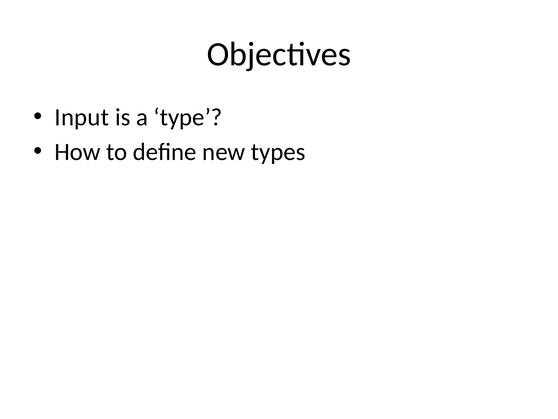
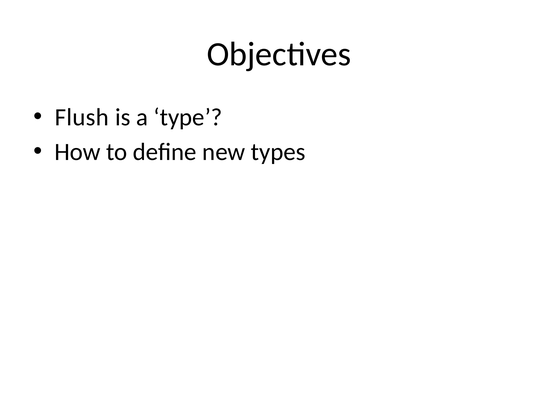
Input: Input -> Flush
